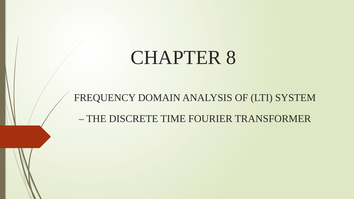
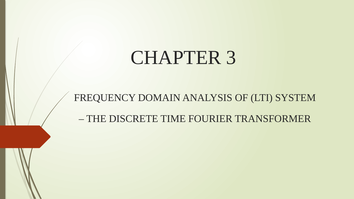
8: 8 -> 3
